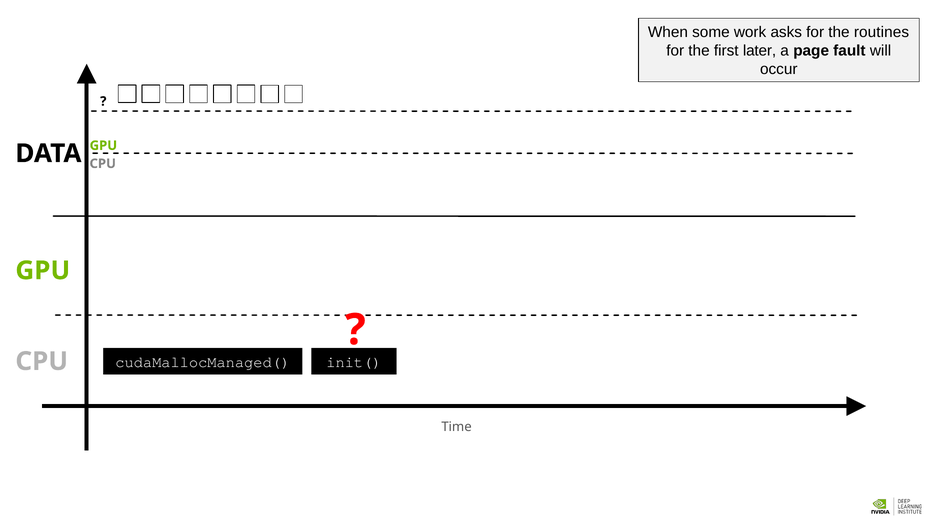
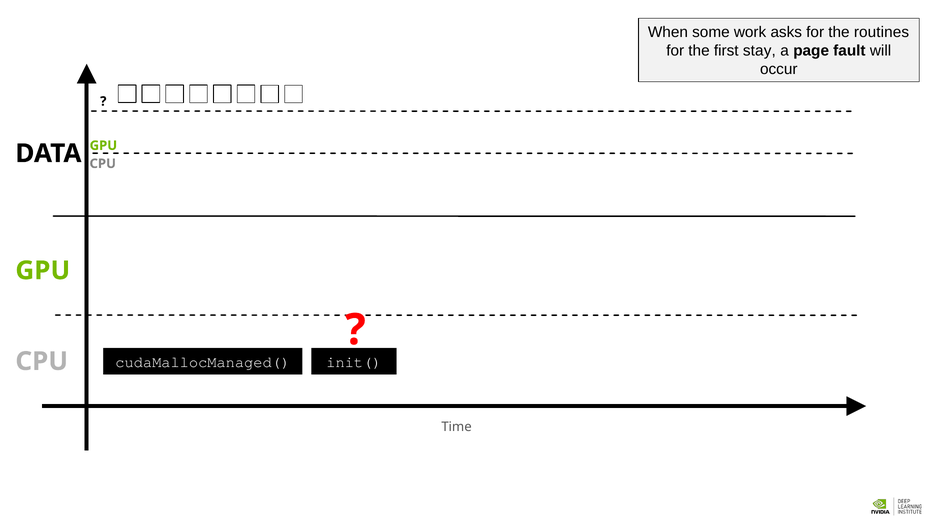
later: later -> stay
